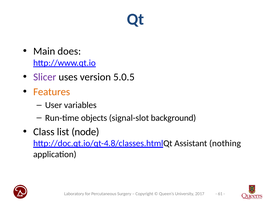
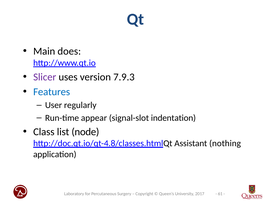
5.0.5: 5.0.5 -> 7.9.3
Features colour: orange -> blue
variables: variables -> regularly
objects: objects -> appear
background: background -> indentation
